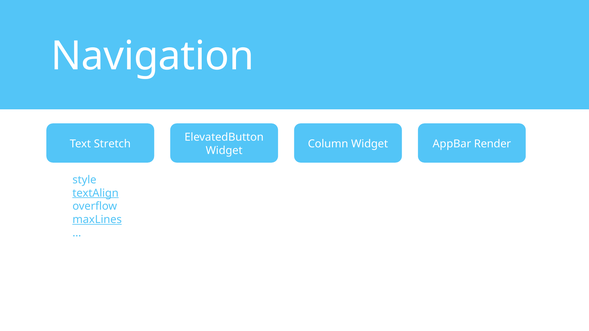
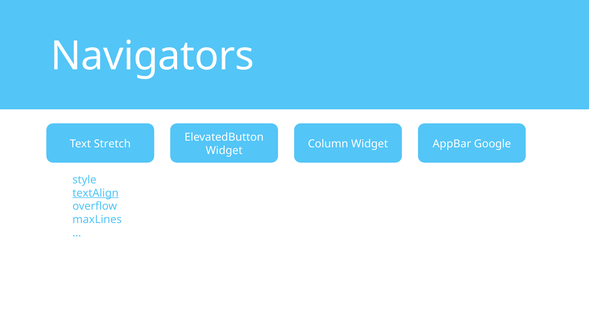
Navigation: Navigation -> Navigators
Render: Render -> Google
maxLines underline: present -> none
